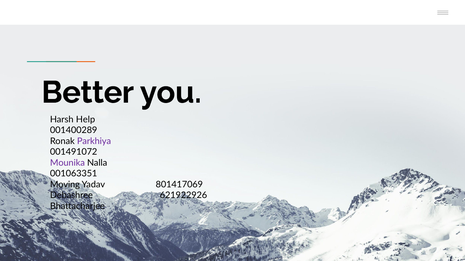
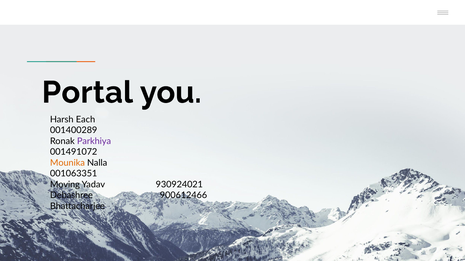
Better: Better -> Portal
Help: Help -> Each
Mounika colour: purple -> orange
801417069: 801417069 -> 930924021
621922926: 621922926 -> 900612466
